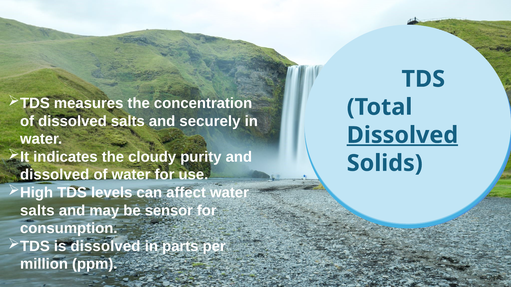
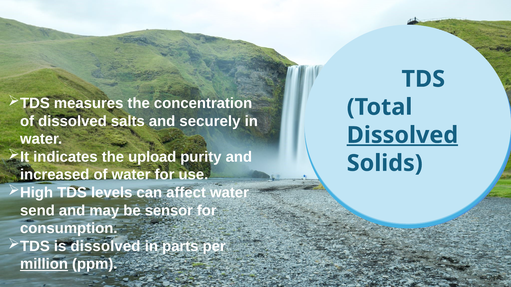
cloudy: cloudy -> upload
dissolved at (55, 175): dissolved -> increased
salts at (37, 211): salts -> send
million underline: none -> present
